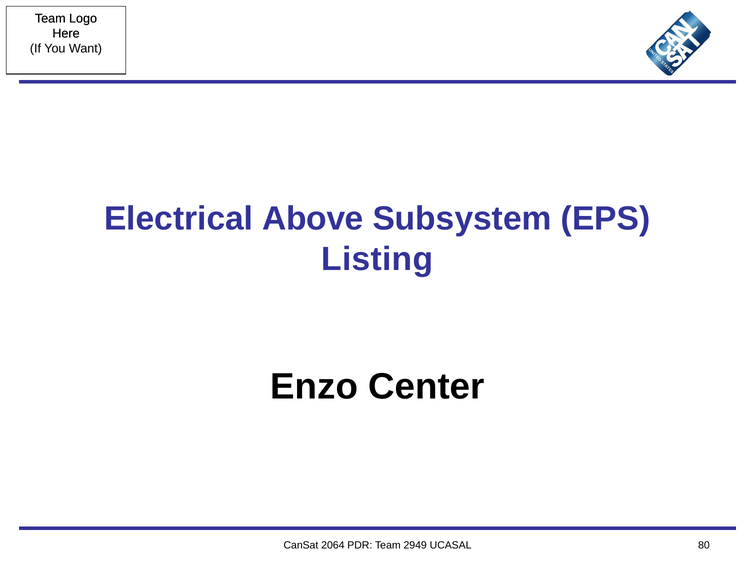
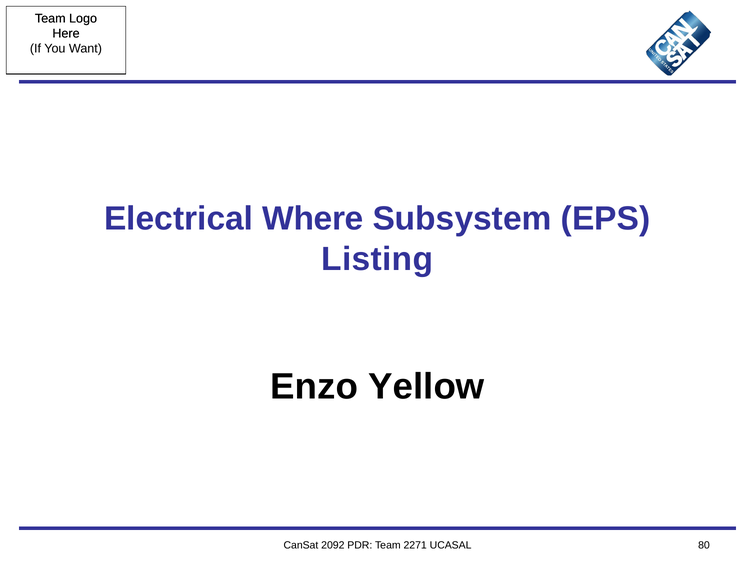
Above: Above -> Where
Center: Center -> Yellow
2064: 2064 -> 2092
2949: 2949 -> 2271
